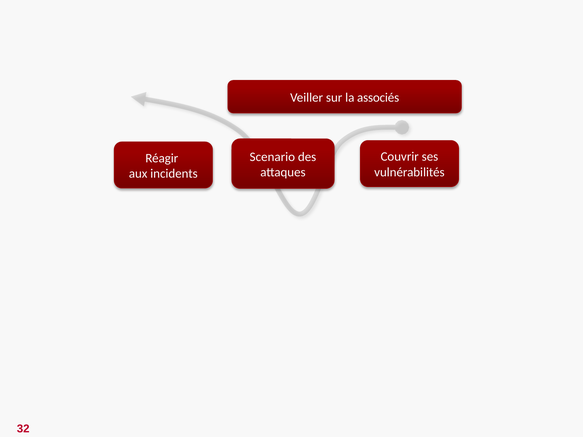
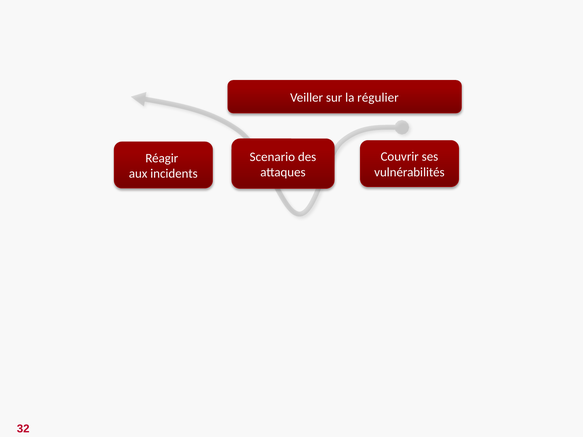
associés: associés -> régulier
